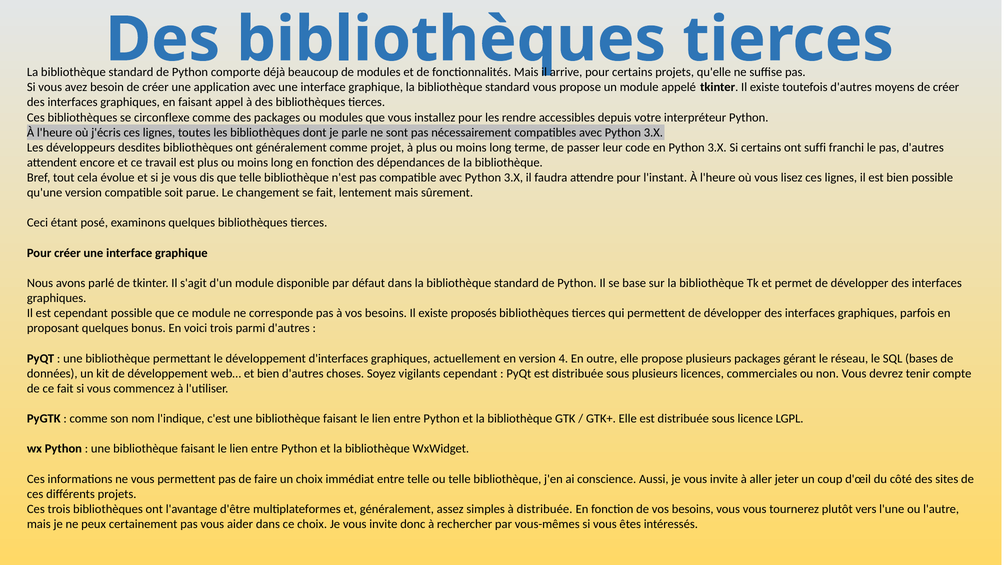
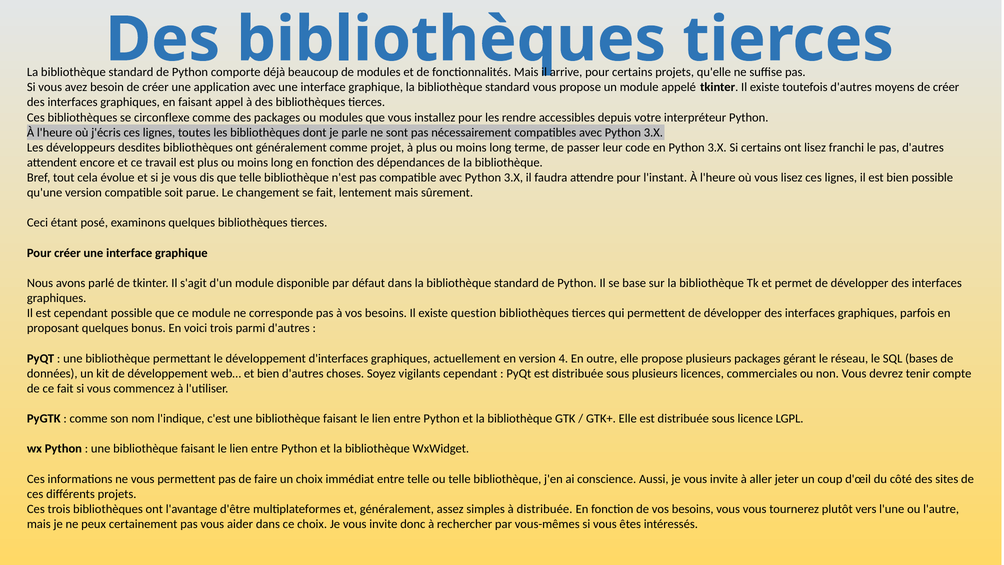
ont suffi: suffi -> lisez
proposés: proposés -> question
